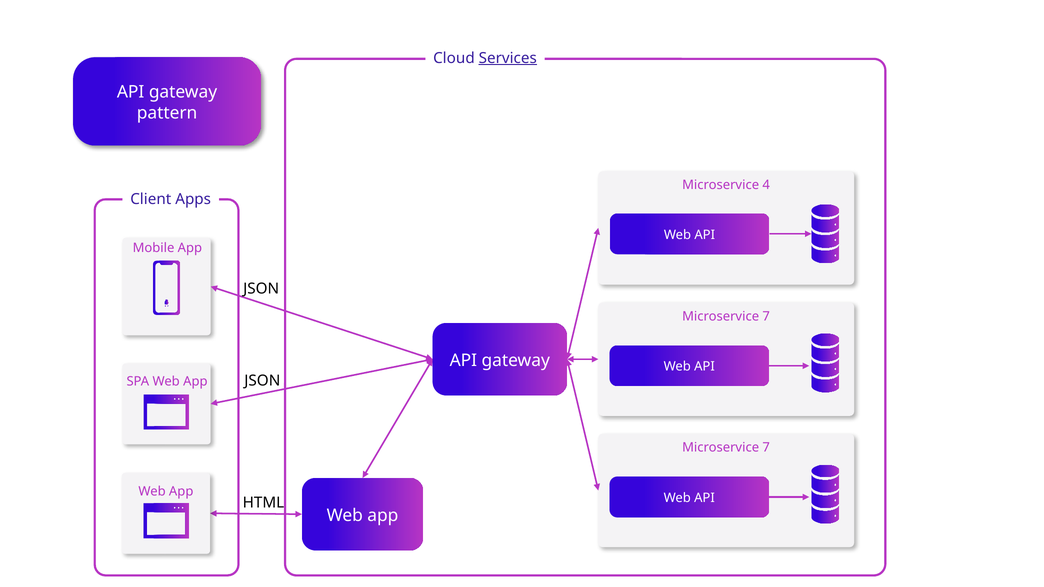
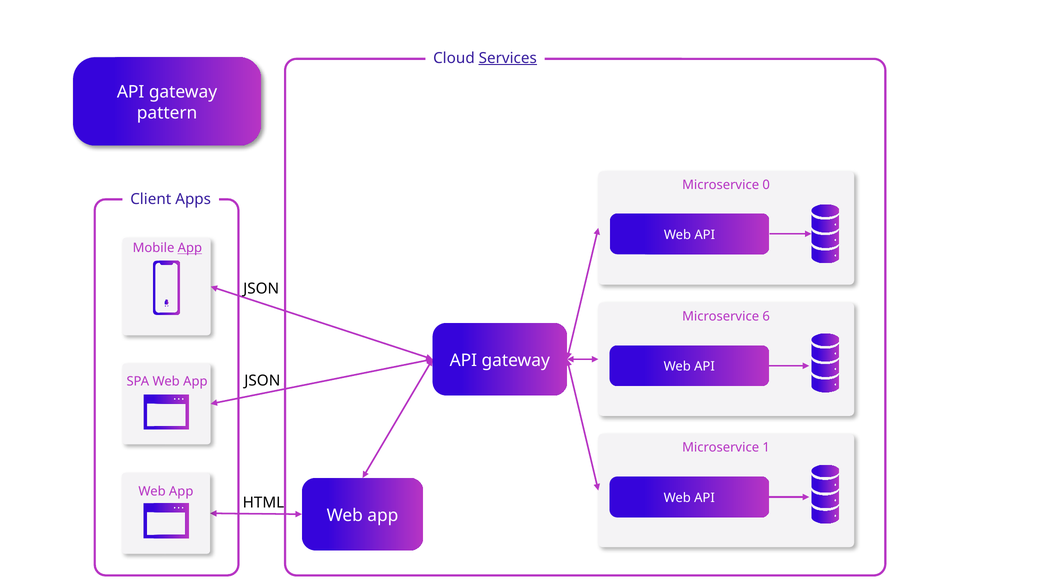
4: 4 -> 0
App at (190, 248) underline: none -> present
7 at (766, 316): 7 -> 6
7 at (766, 448): 7 -> 1
